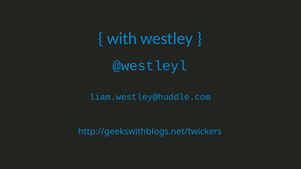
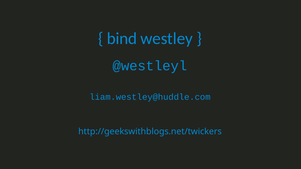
with: with -> bind
